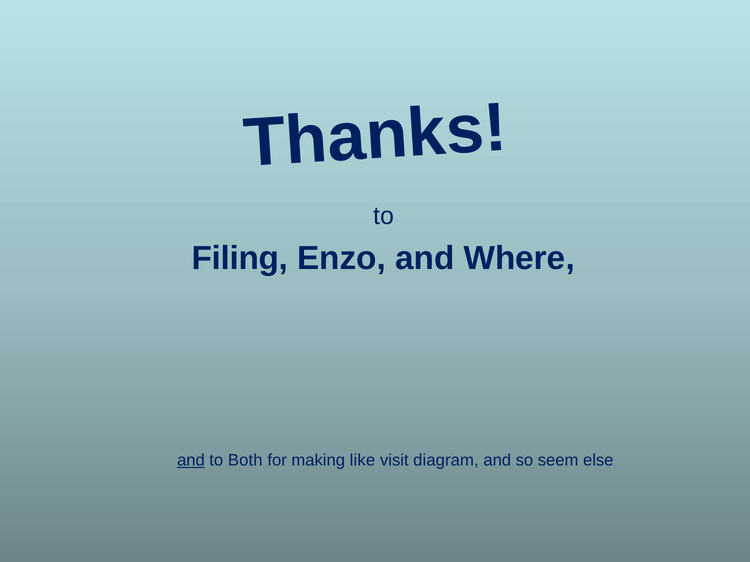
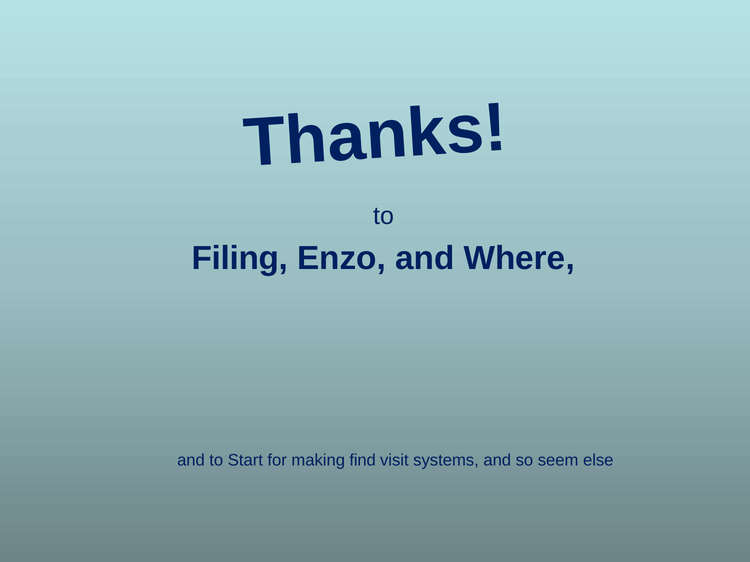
and at (191, 461) underline: present -> none
Both: Both -> Start
like: like -> find
diagram: diagram -> systems
